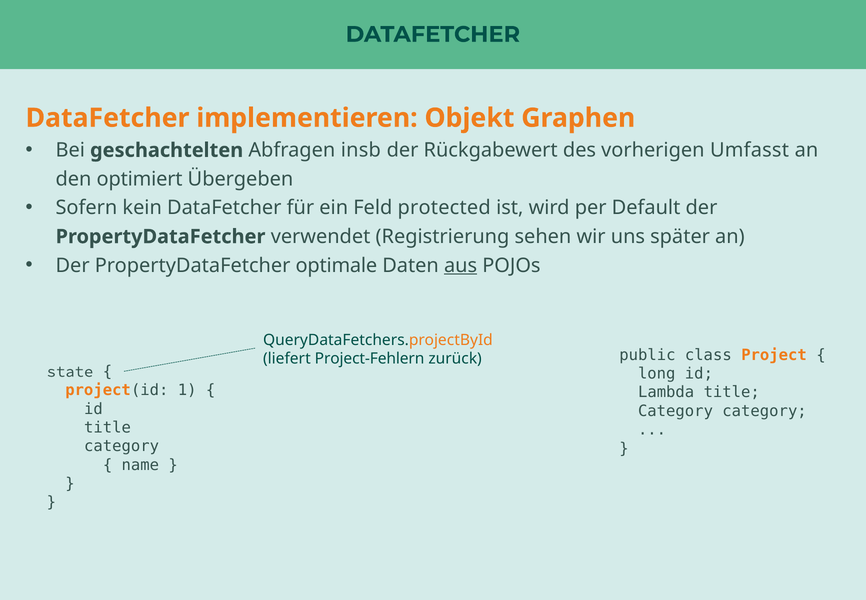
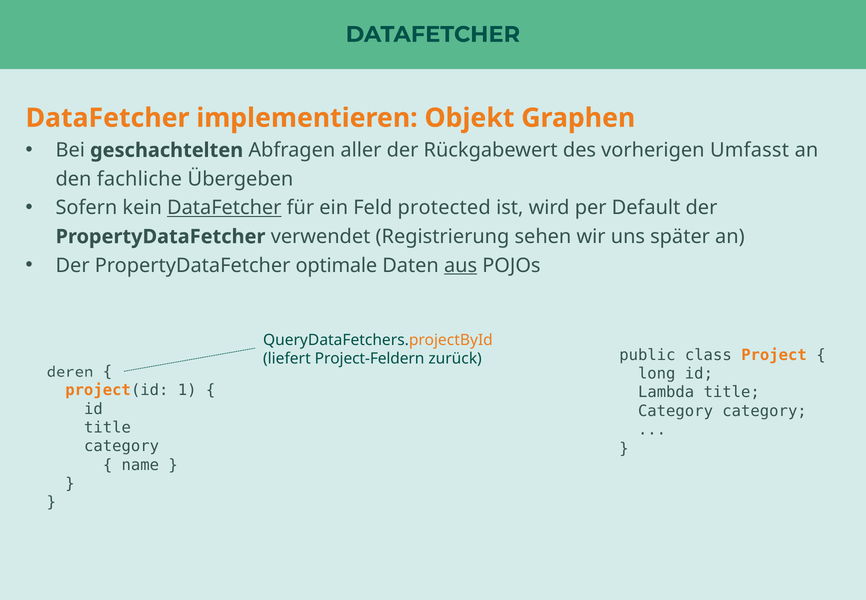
insb: insb -> aller
optimiert: optimiert -> fachliche
DataFetcher at (224, 208) underline: none -> present
Project-Fehlern: Project-Fehlern -> Project-Feldern
state: state -> deren
